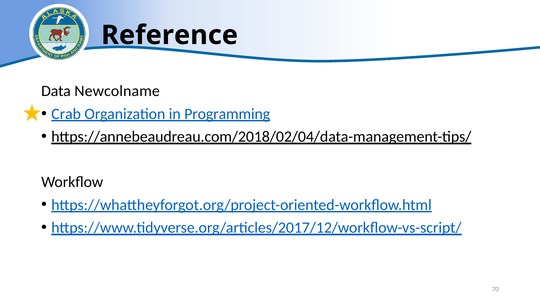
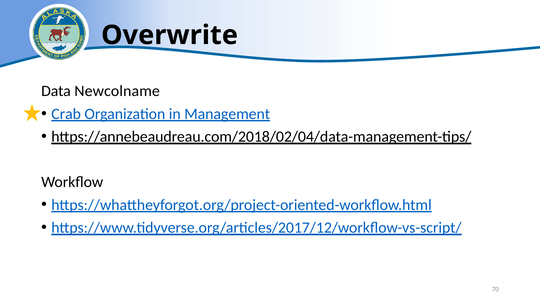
Reference: Reference -> Overwrite
Programming: Programming -> Management
